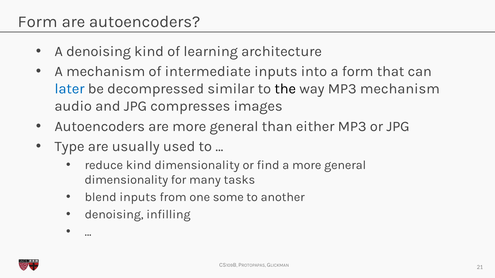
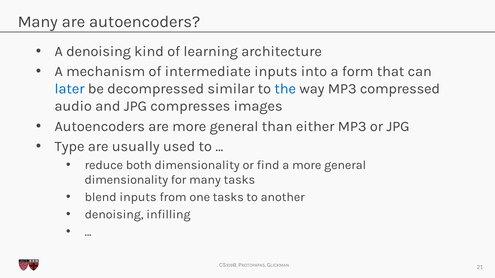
Form at (38, 22): Form -> Many
the colour: black -> blue
MP3 mechanism: mechanism -> compressed
reduce kind: kind -> both
one some: some -> tasks
